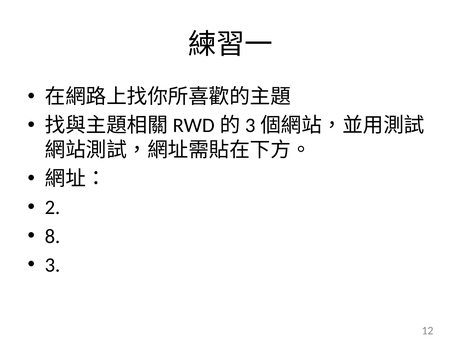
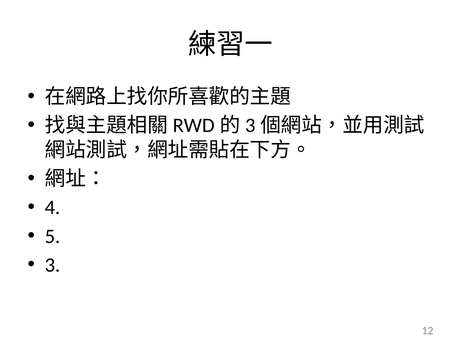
2: 2 -> 4
8: 8 -> 5
